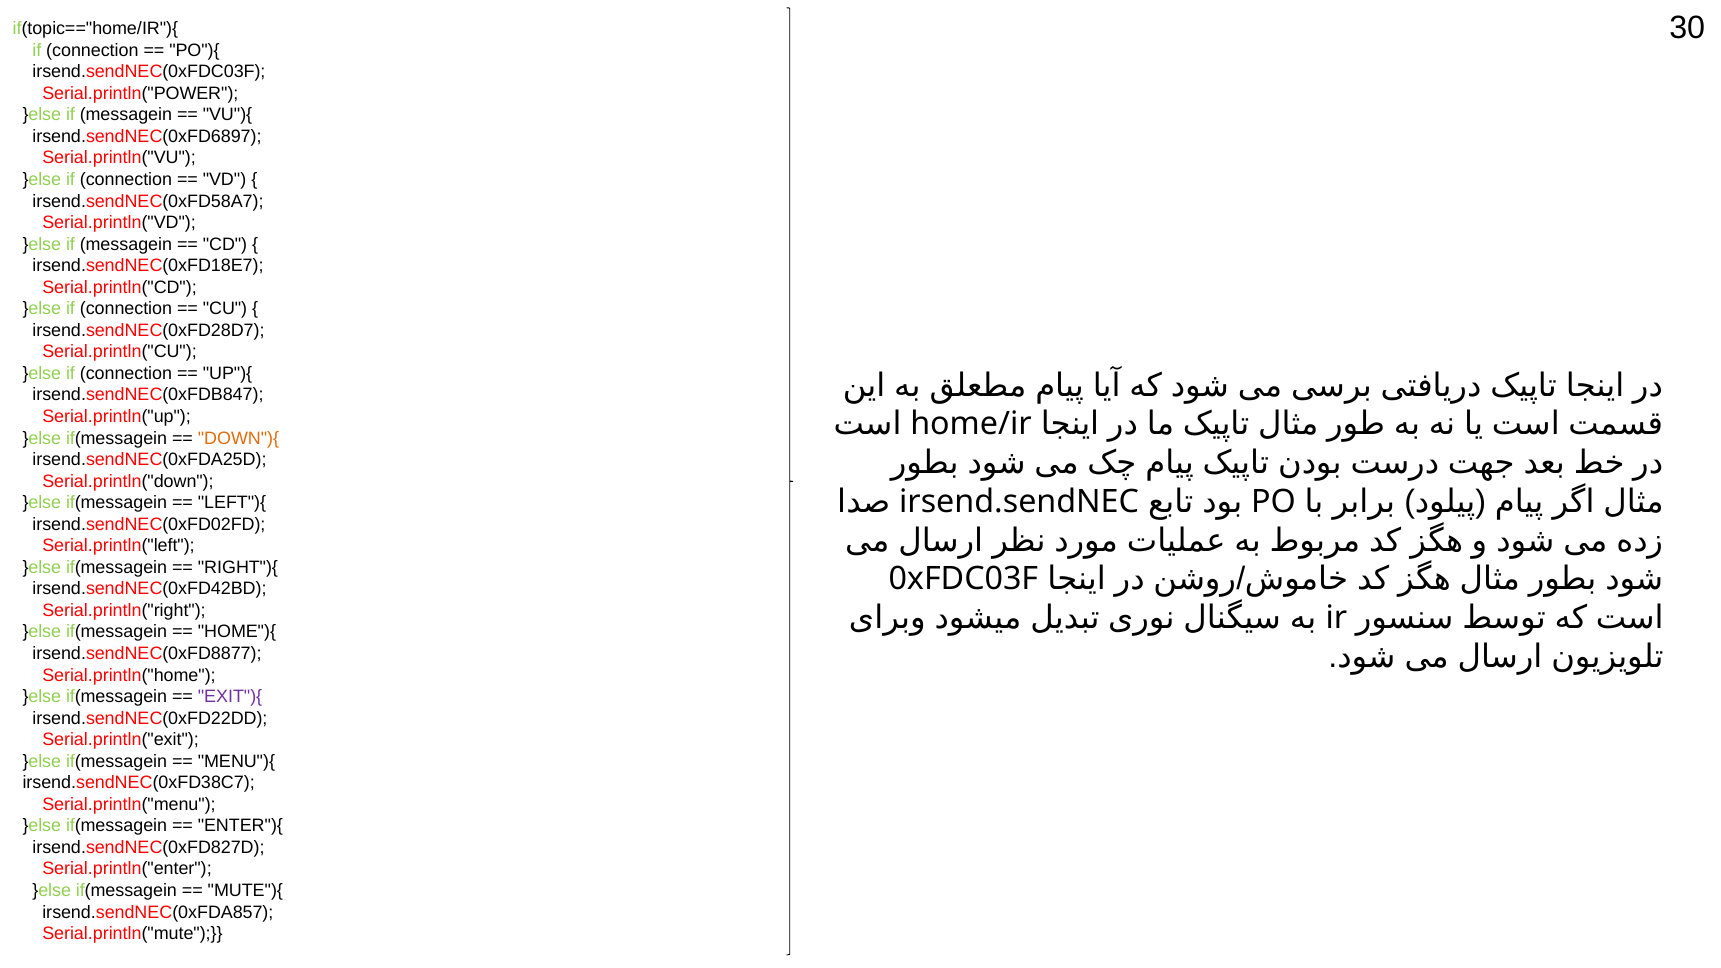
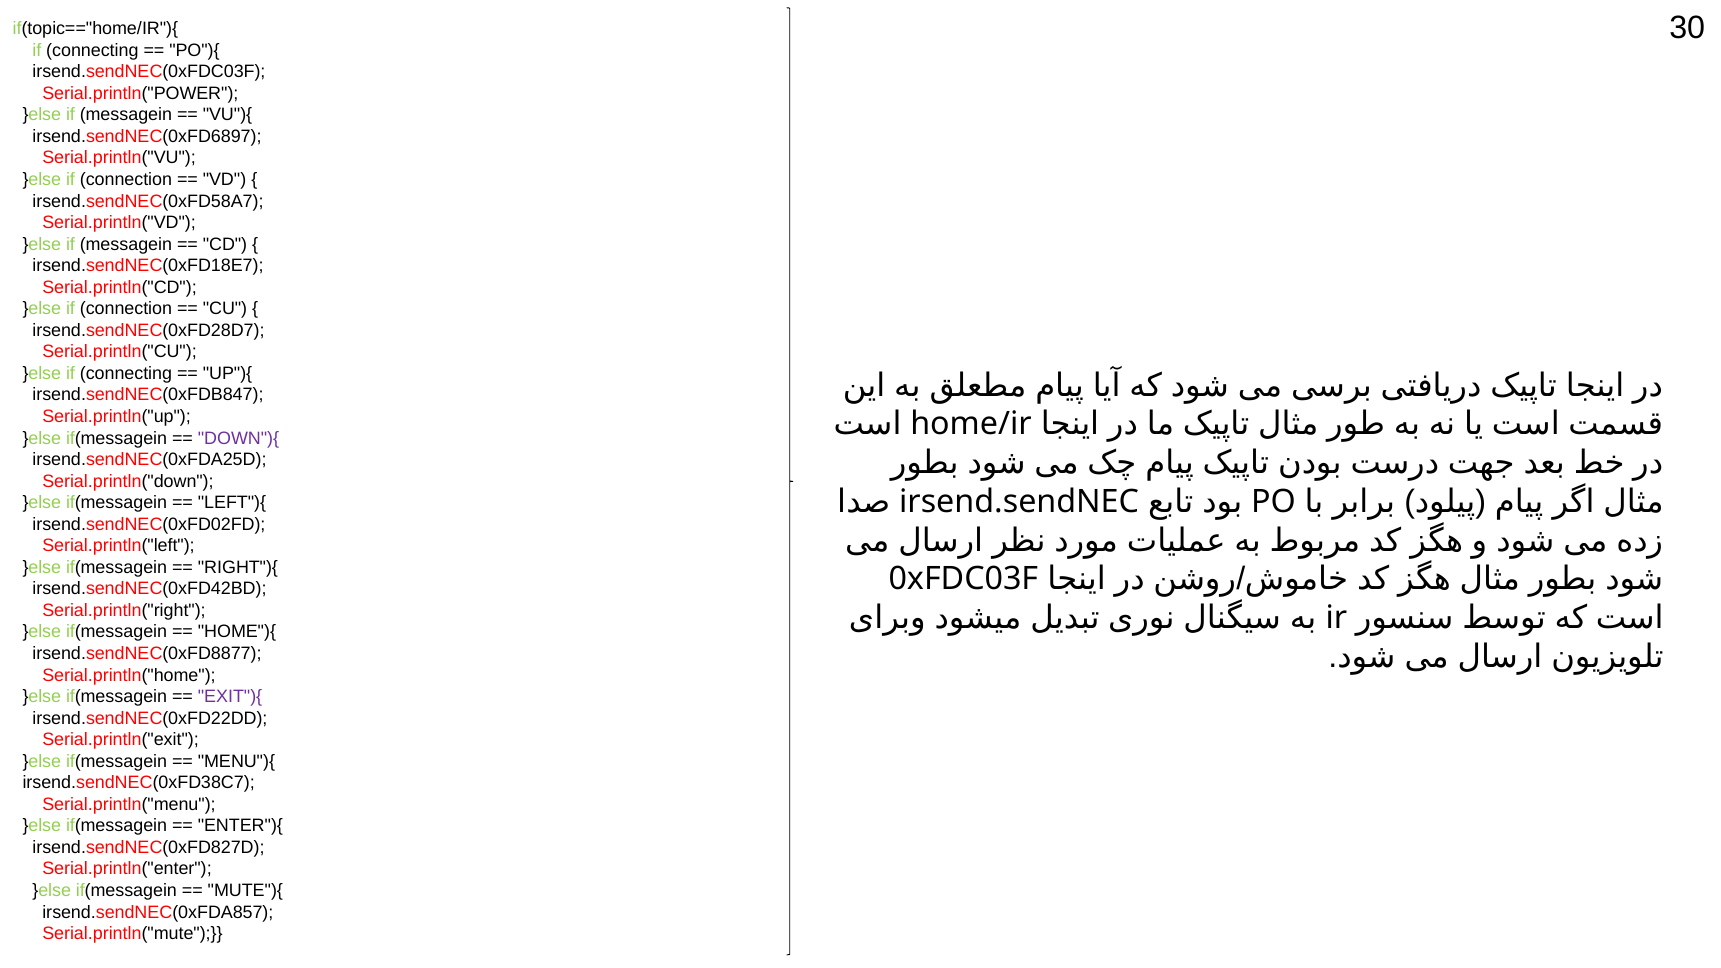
connection at (92, 50): connection -> connecting
connection at (126, 374): connection -> connecting
DOWN"){ colour: orange -> purple
